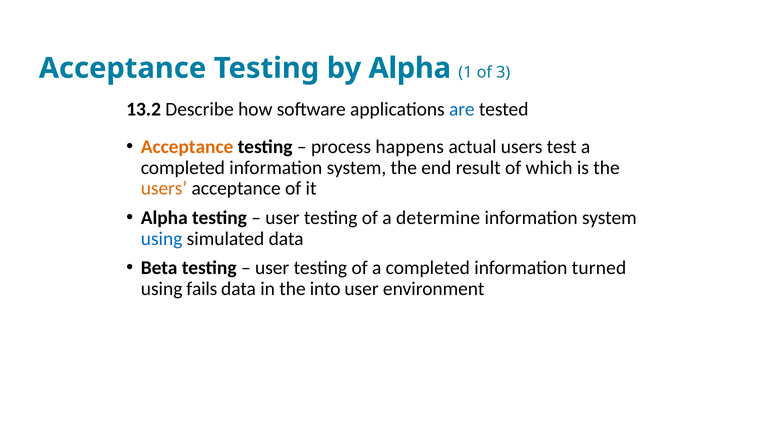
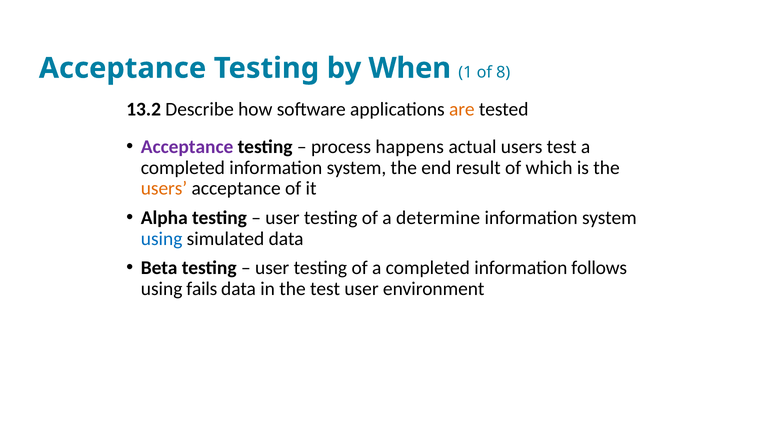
by Alpha: Alpha -> When
3: 3 -> 8
are colour: blue -> orange
Acceptance at (187, 147) colour: orange -> purple
turned: turned -> follows
the into: into -> test
